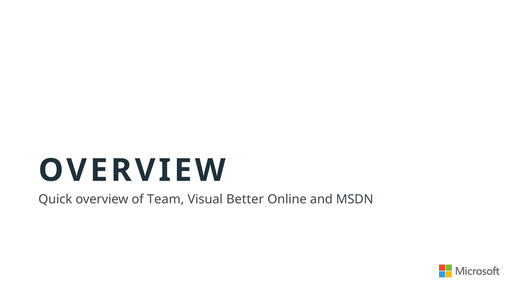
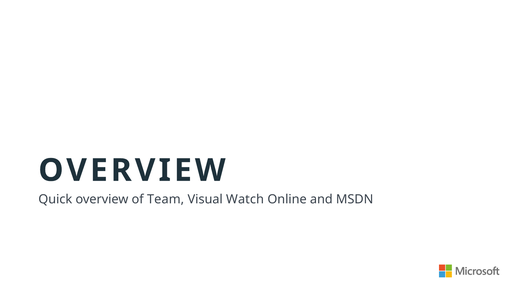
Better: Better -> Watch
